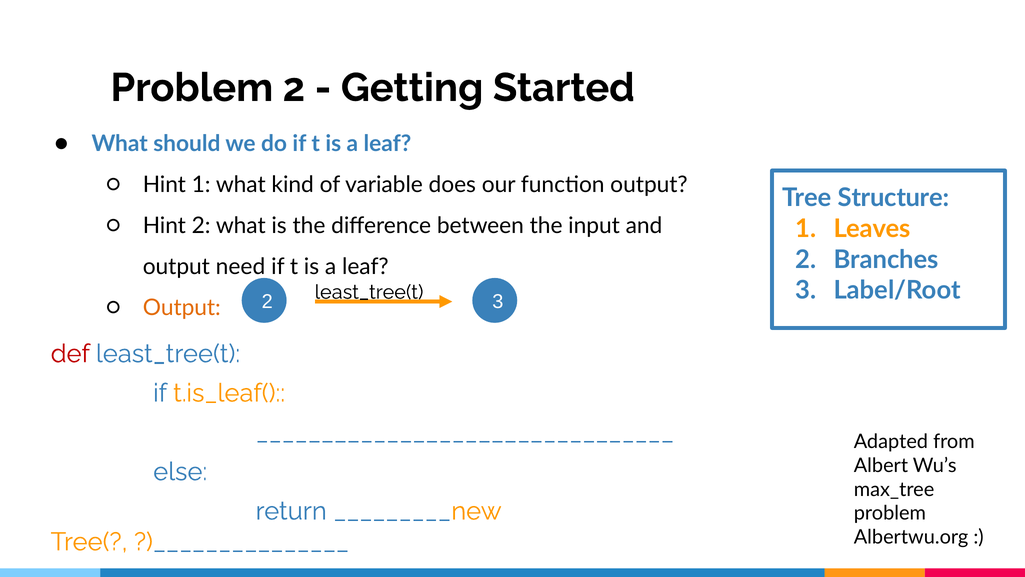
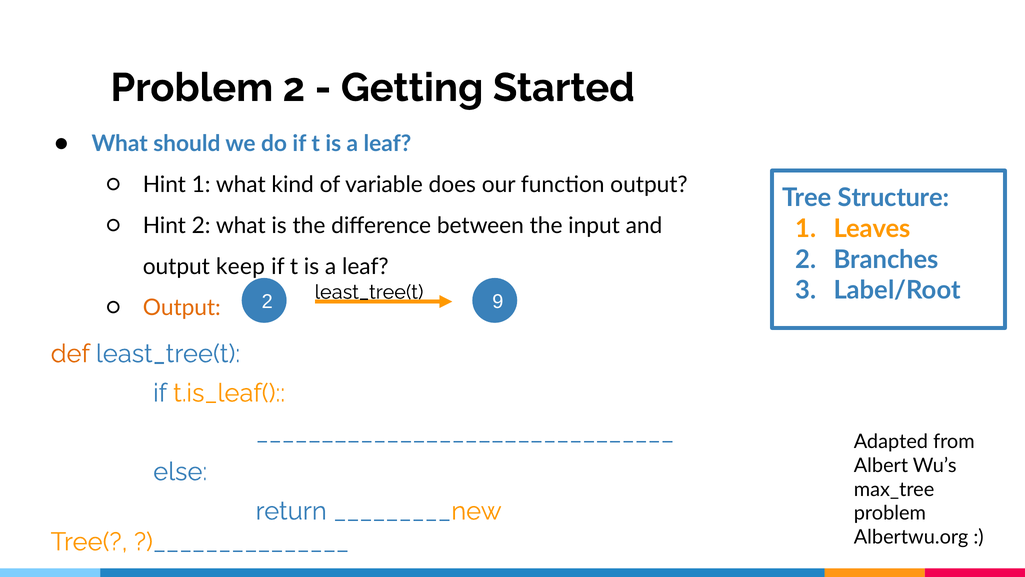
need: need -> keep
2 3: 3 -> 9
def colour: red -> orange
